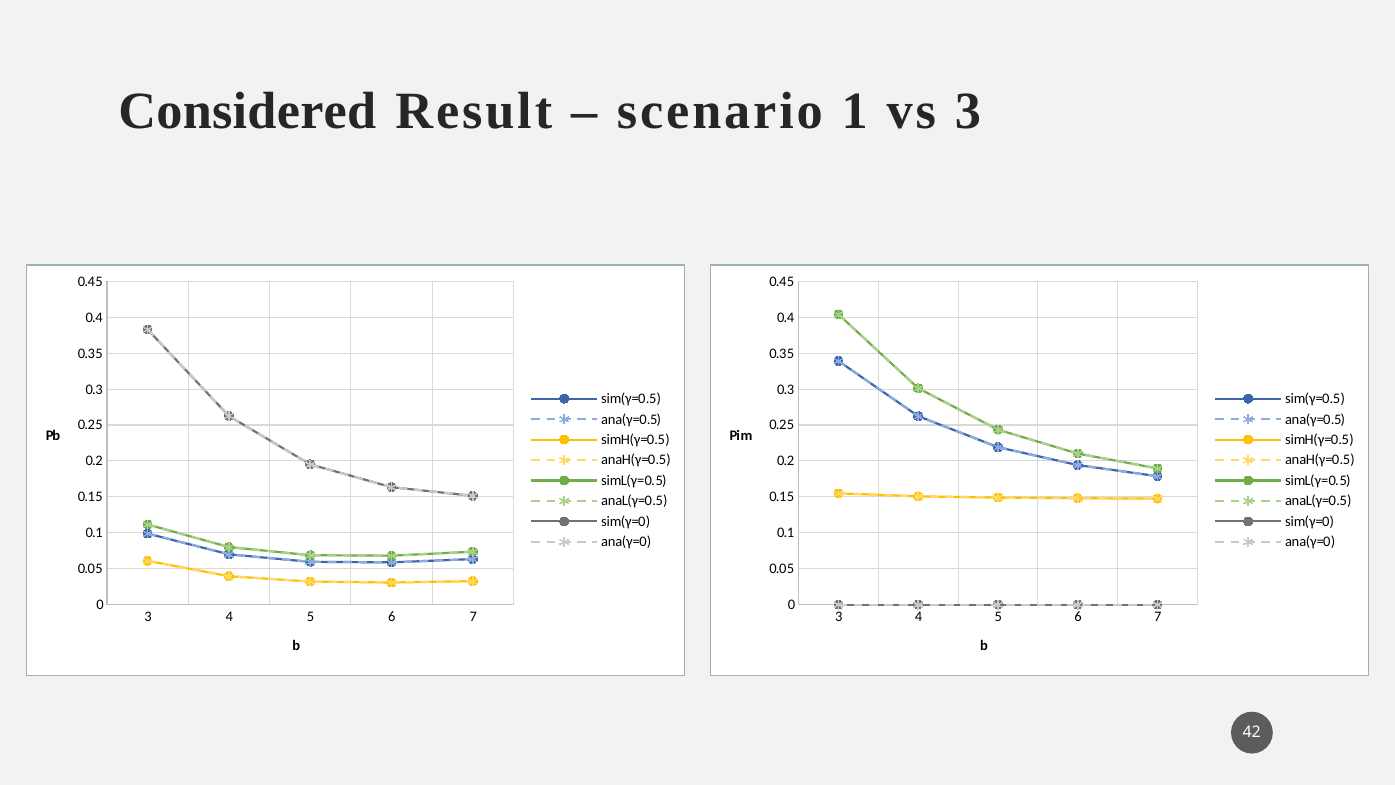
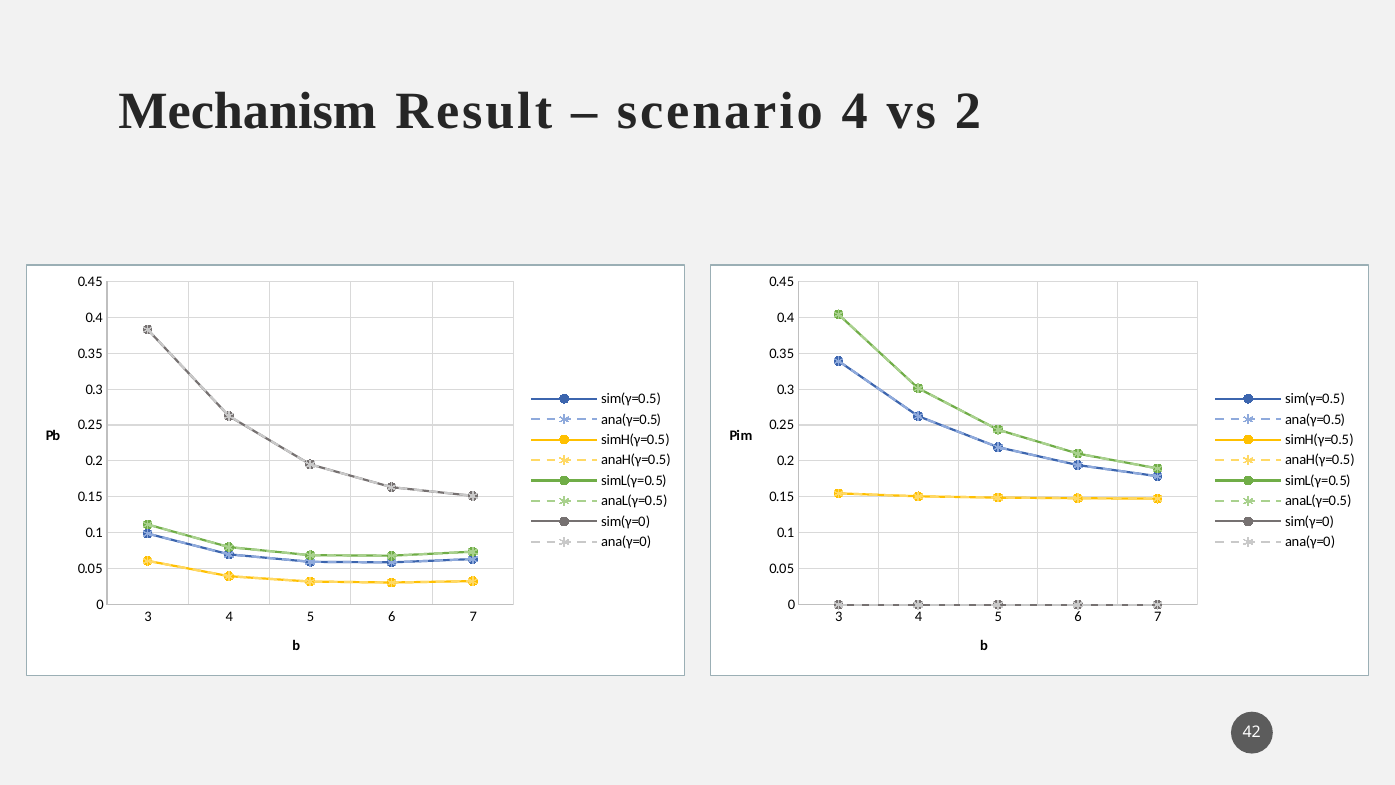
Considered: Considered -> Mechanism
scenario 1: 1 -> 4
vs 3: 3 -> 2
